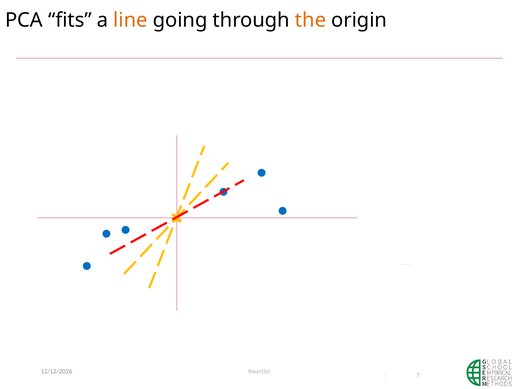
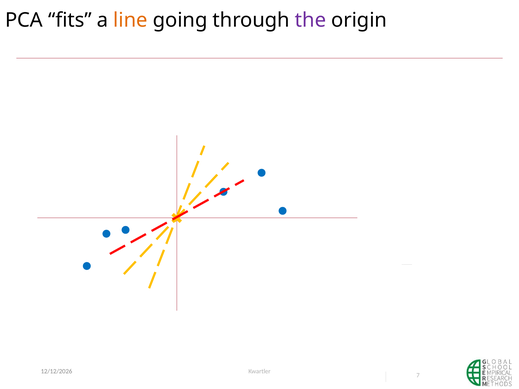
the colour: orange -> purple
